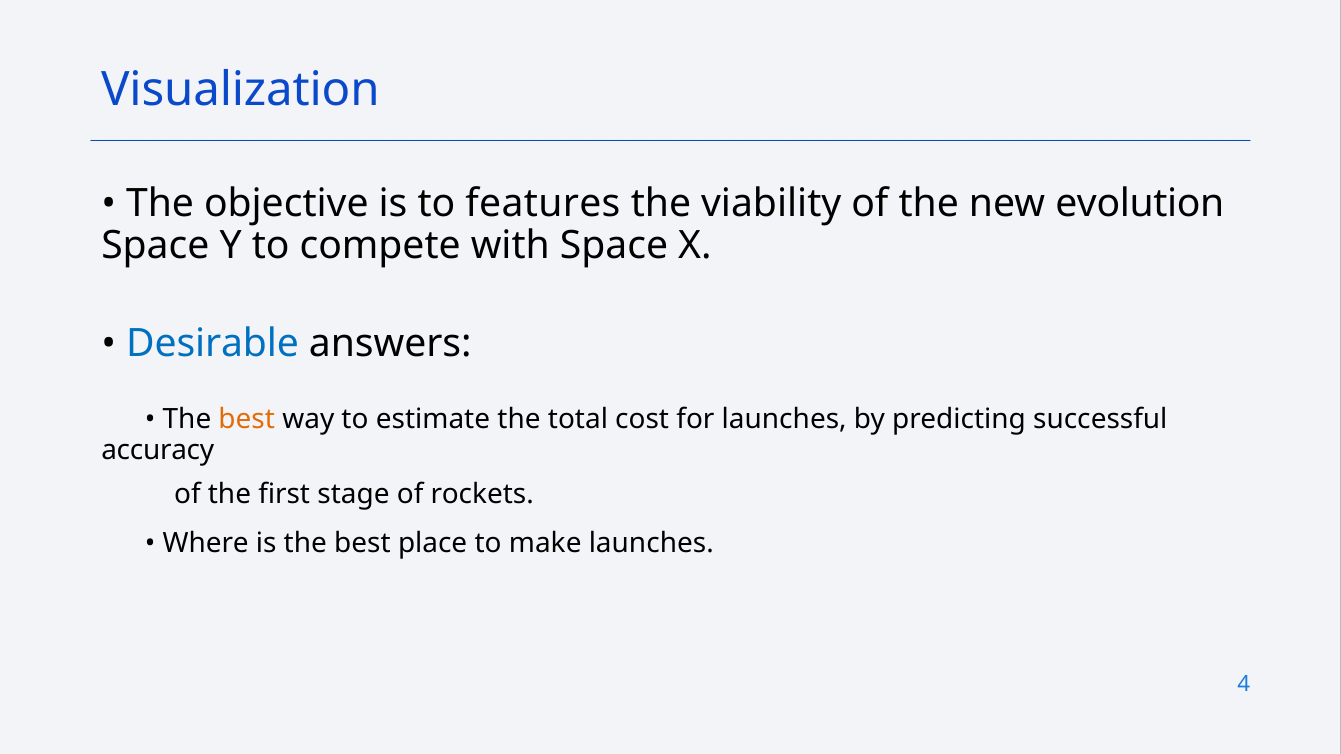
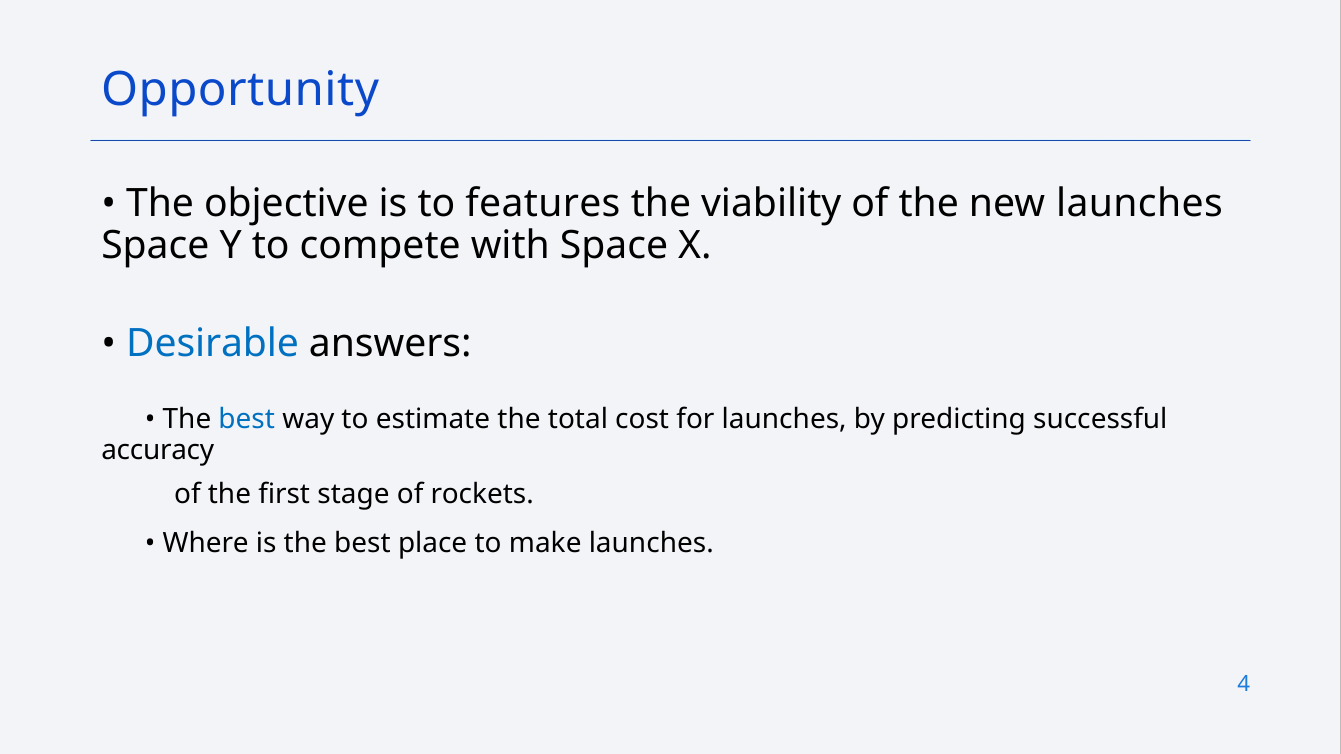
Visualization: Visualization -> Opportunity
new evolution: evolution -> launches
best at (247, 420) colour: orange -> blue
